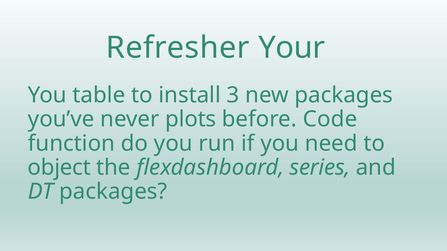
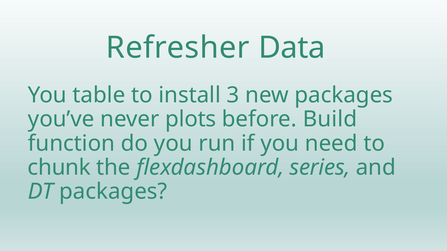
Your: Your -> Data
Code: Code -> Build
object: object -> chunk
